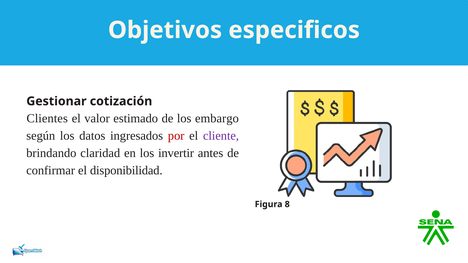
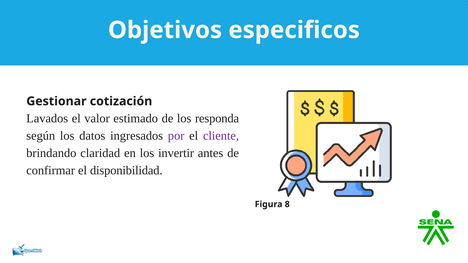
Clientes: Clientes -> Lavados
embargo: embargo -> responda
por colour: red -> purple
